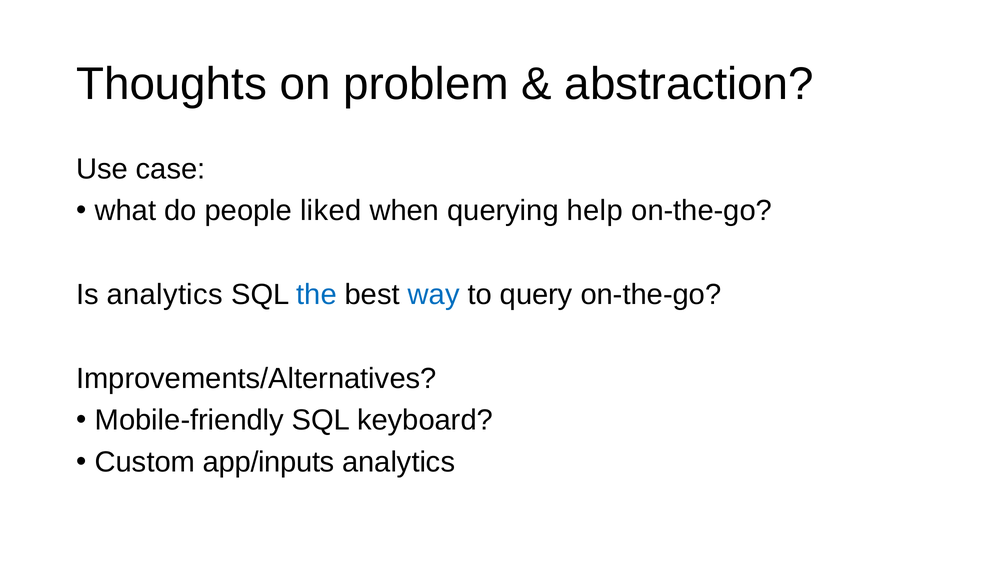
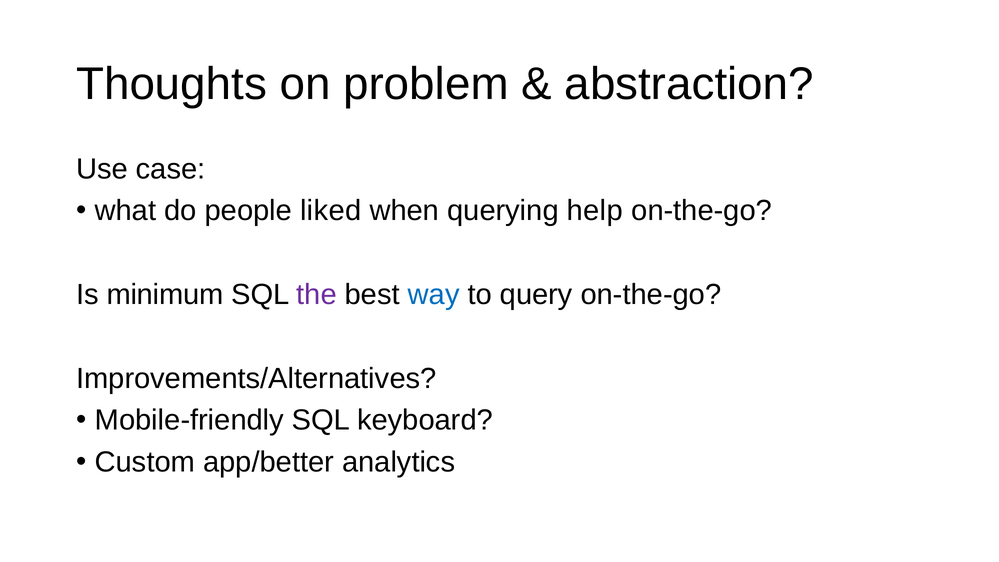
Is analytics: analytics -> minimum
the colour: blue -> purple
app/inputs: app/inputs -> app/better
